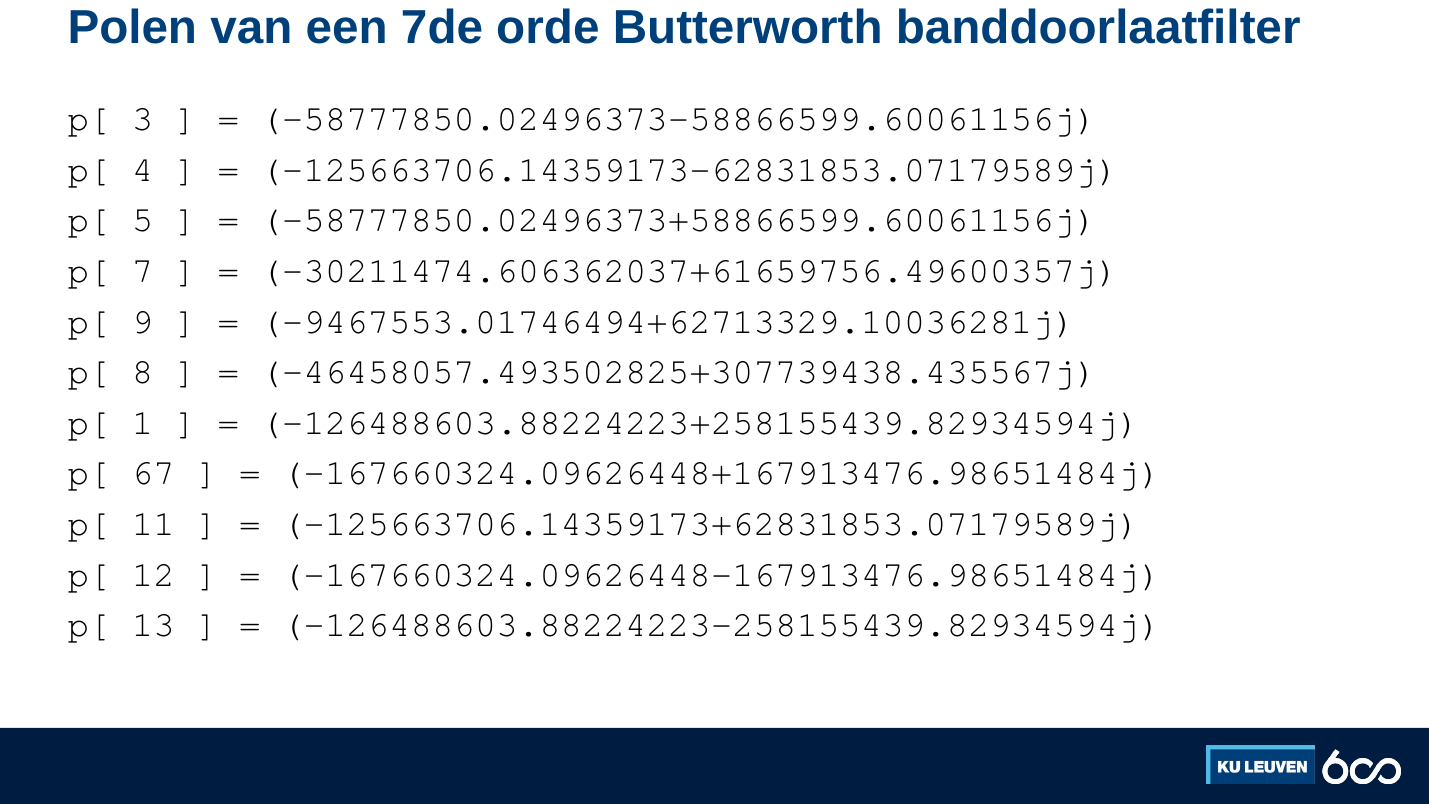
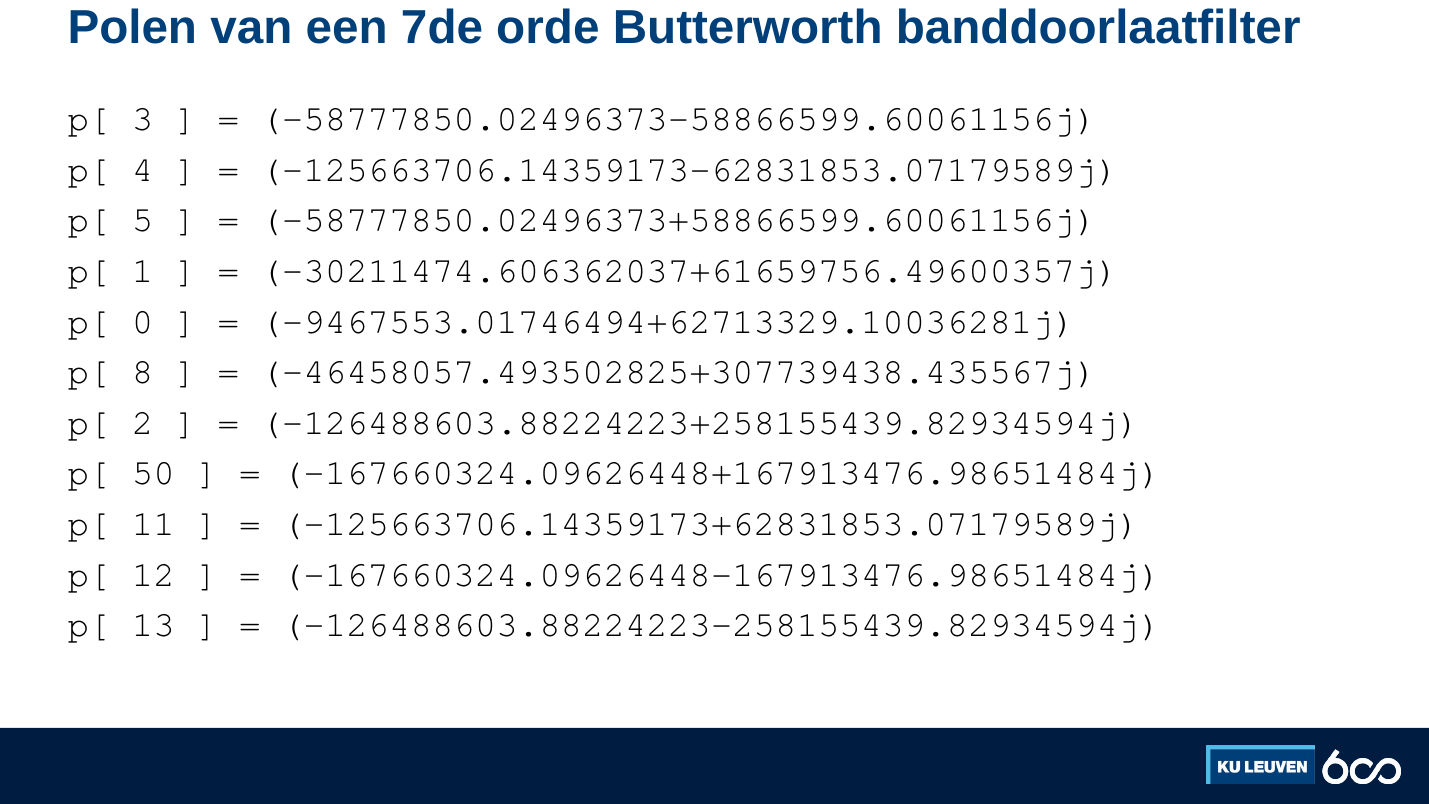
7: 7 -> 1
9: 9 -> 0
1: 1 -> 2
67: 67 -> 50
